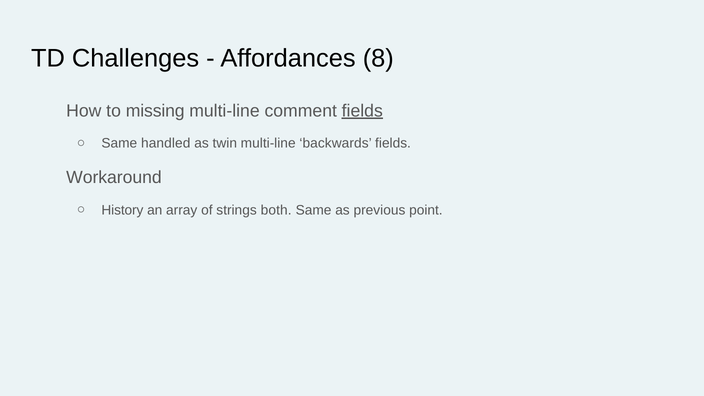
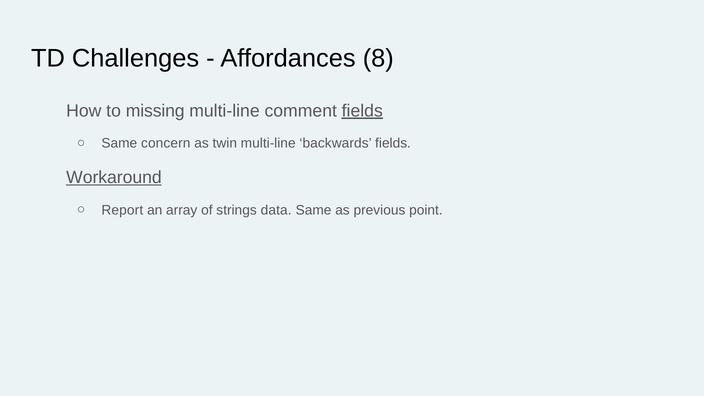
handled: handled -> concern
Workaround underline: none -> present
History: History -> Report
both: both -> data
